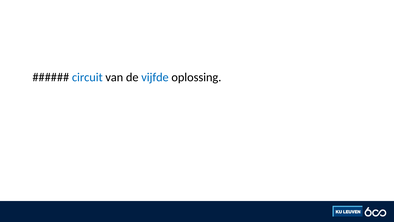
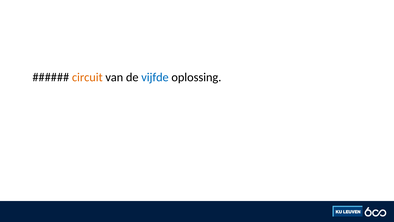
circuit colour: blue -> orange
